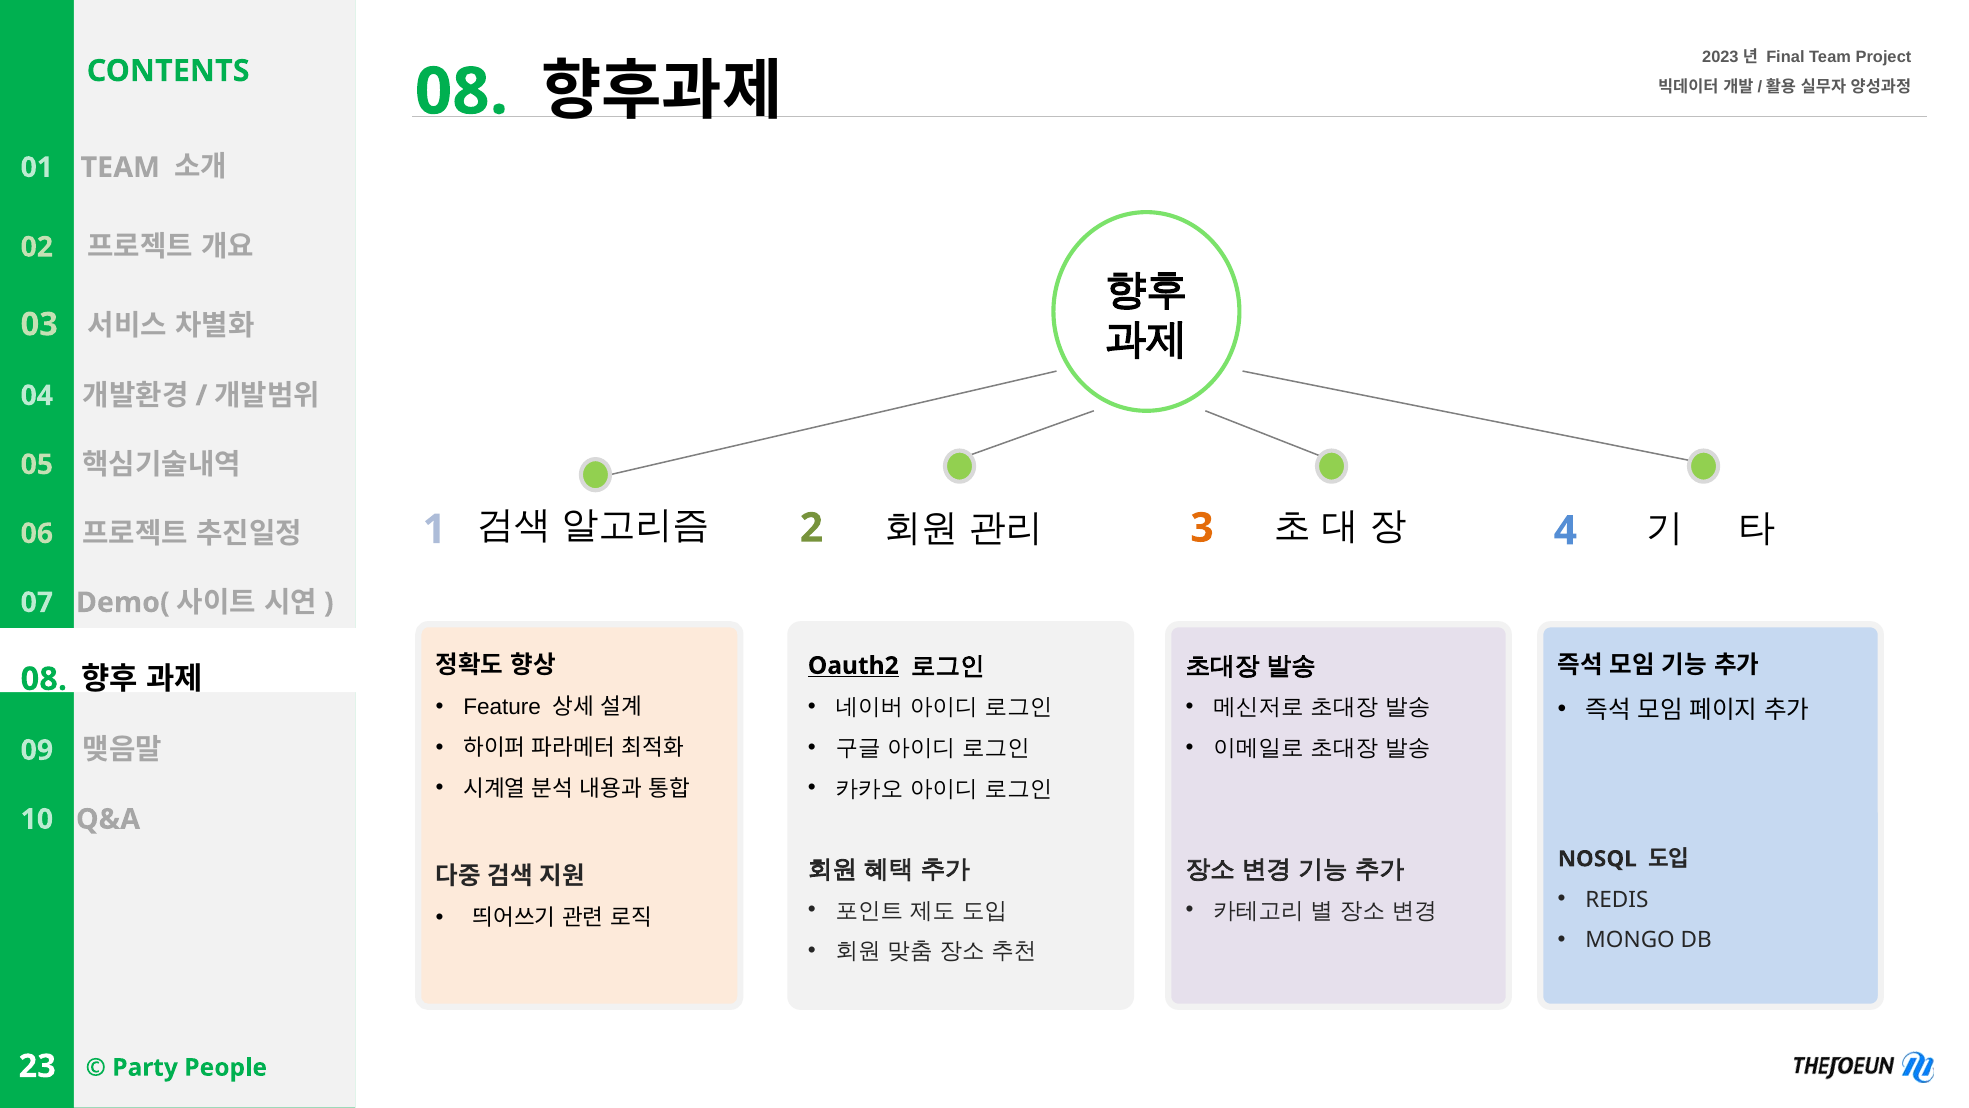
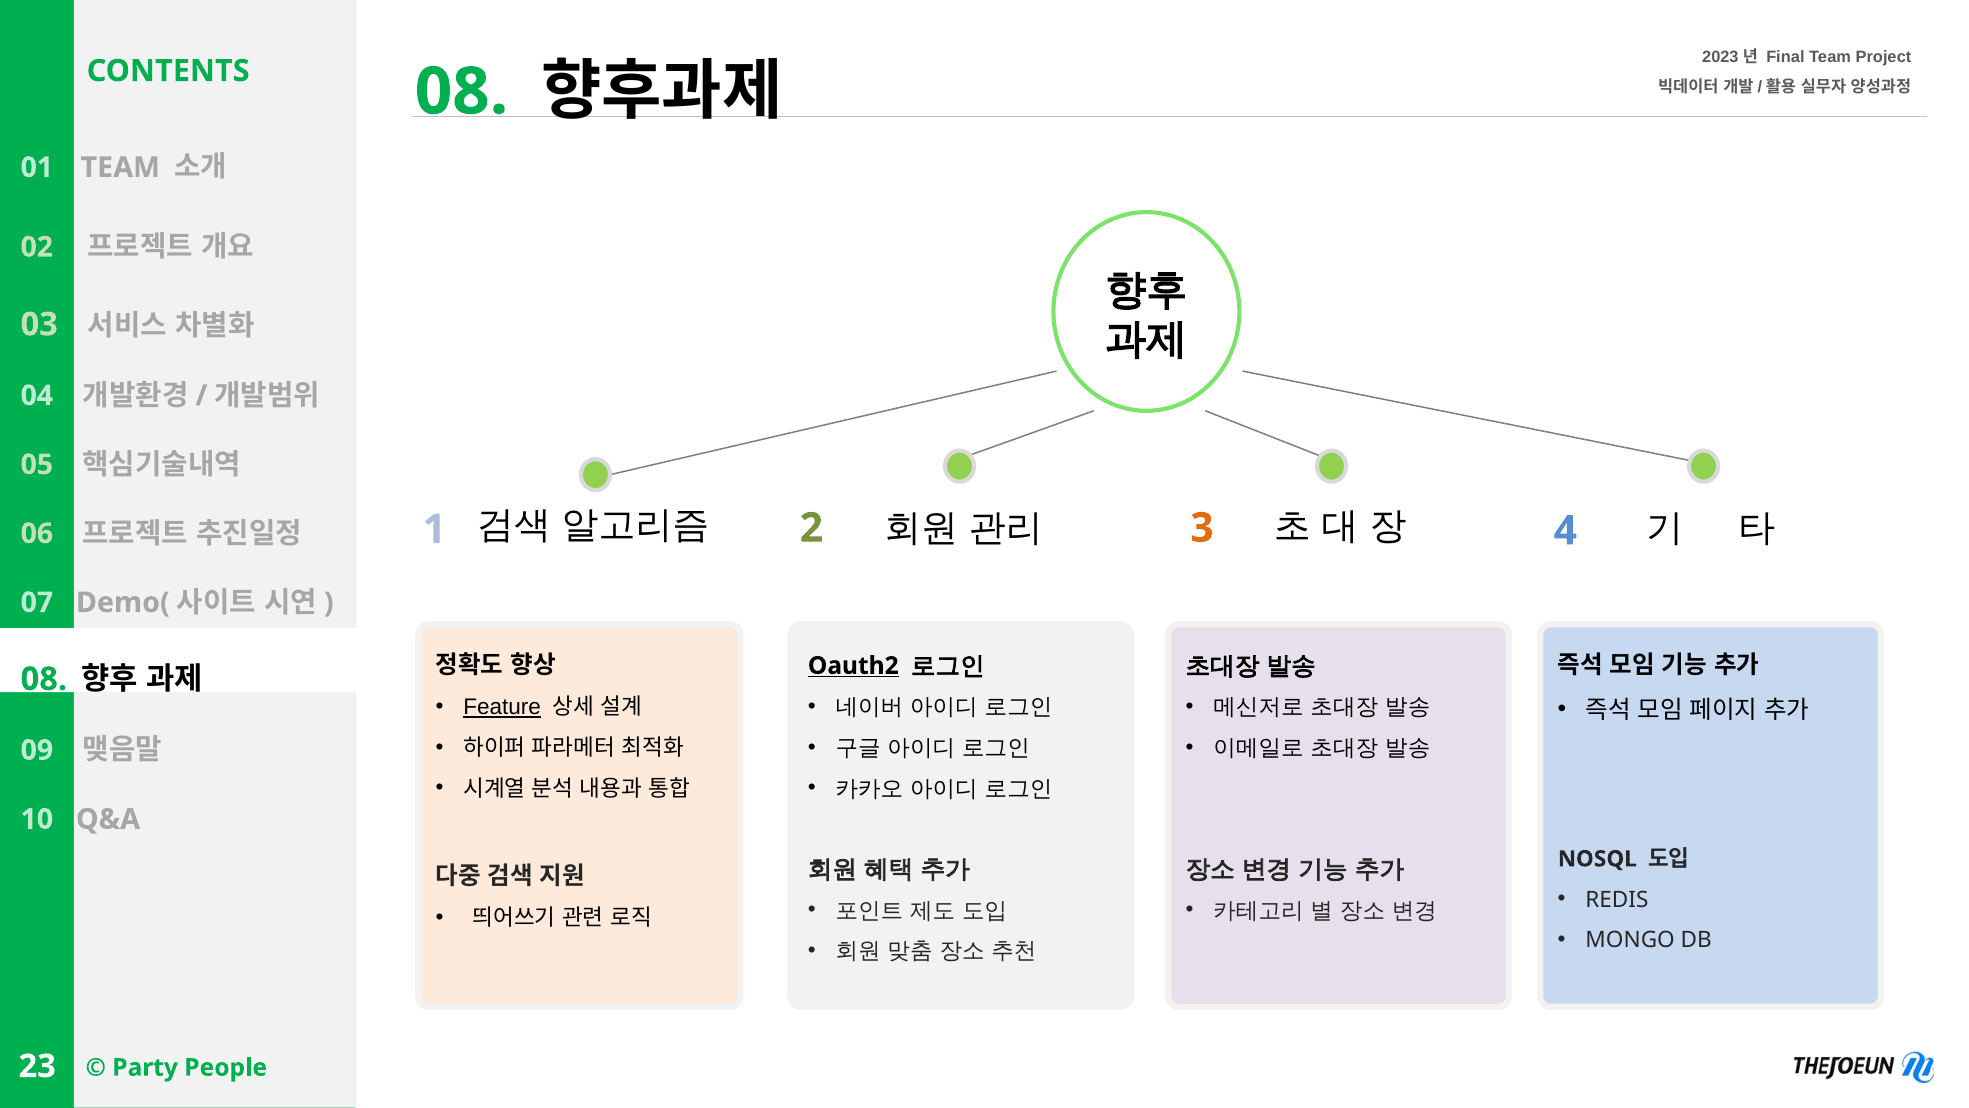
Feature underline: none -> present
